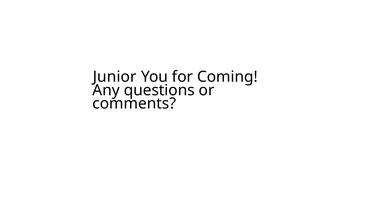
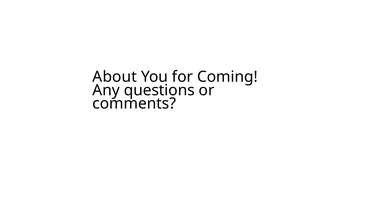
Junior: Junior -> About
